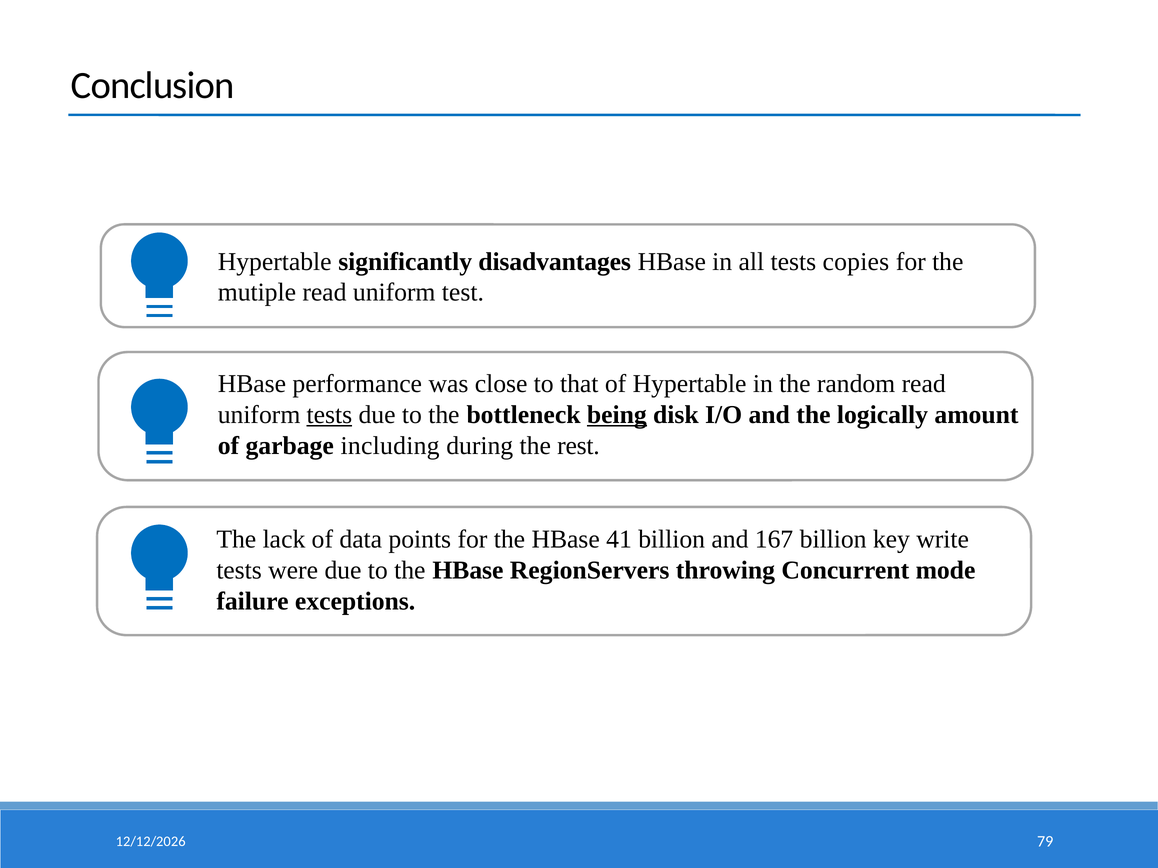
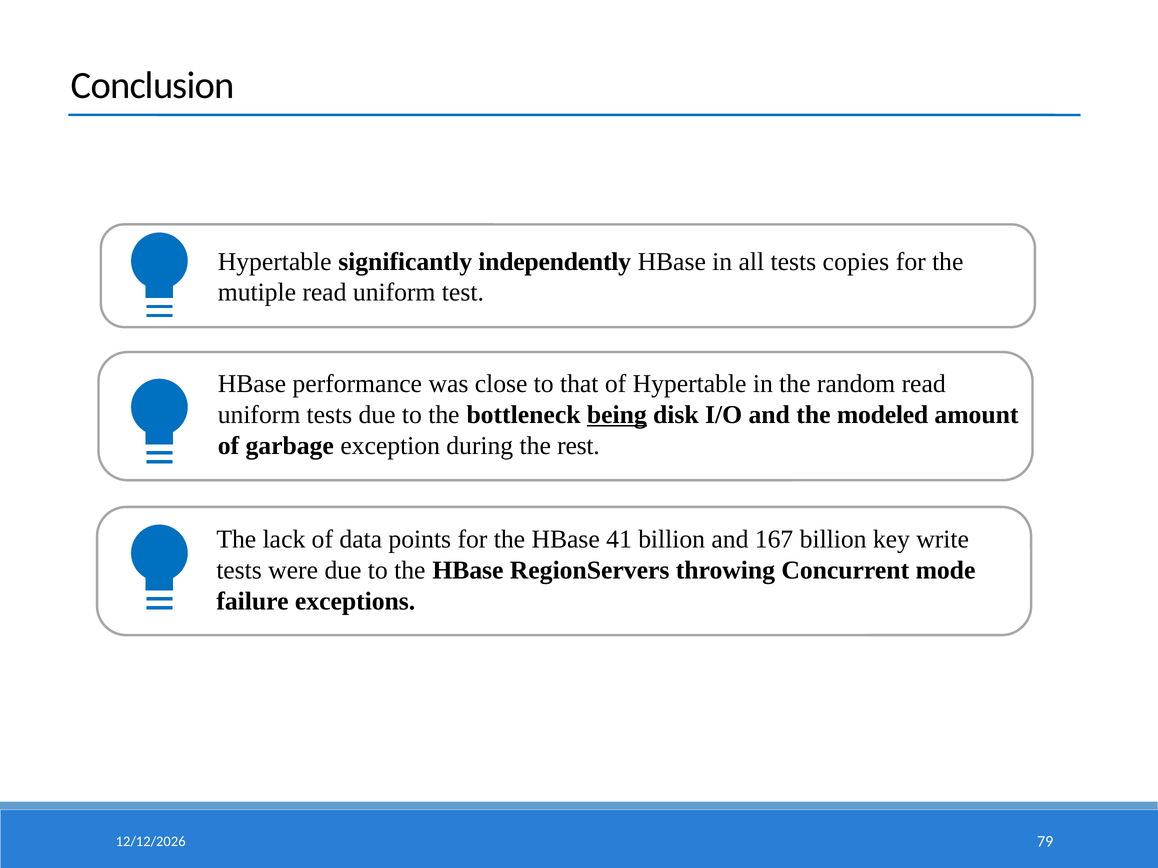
disadvantages: disadvantages -> independently
tests at (329, 415) underline: present -> none
logically: logically -> modeled
including: including -> exception
